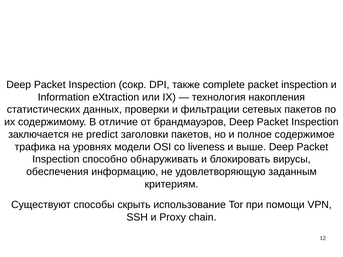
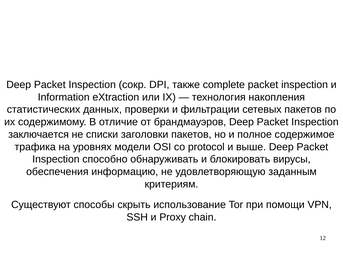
predict: predict -> списки
liveness: liveness -> protocol
